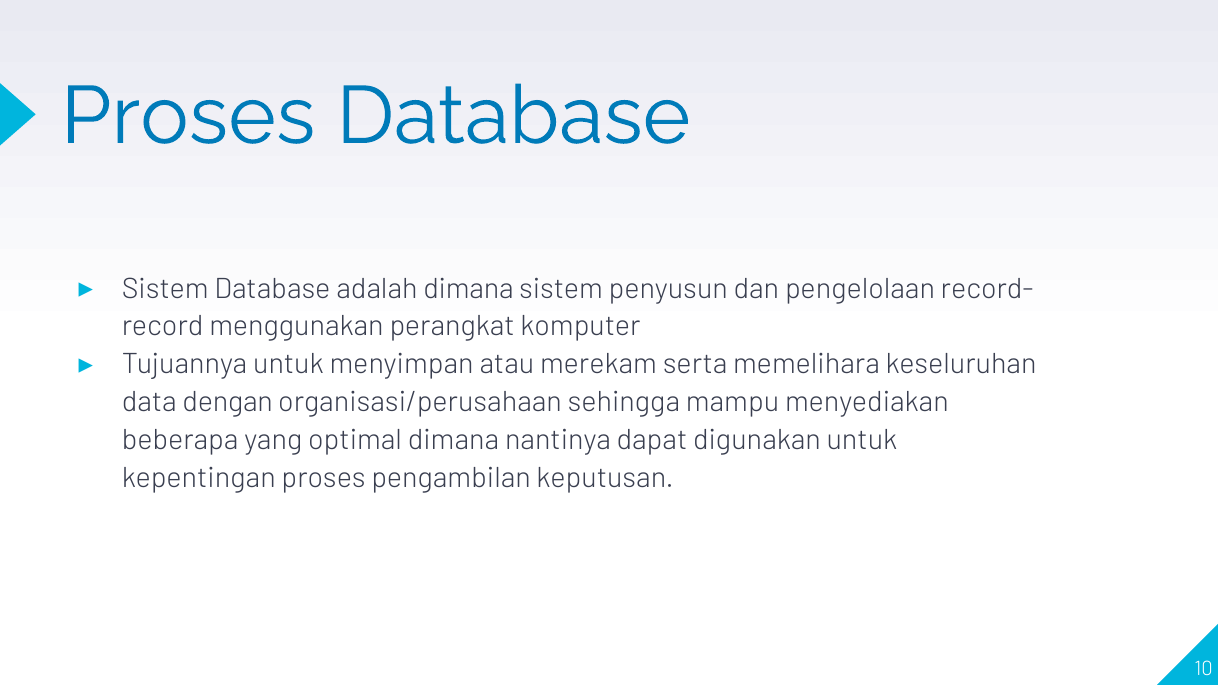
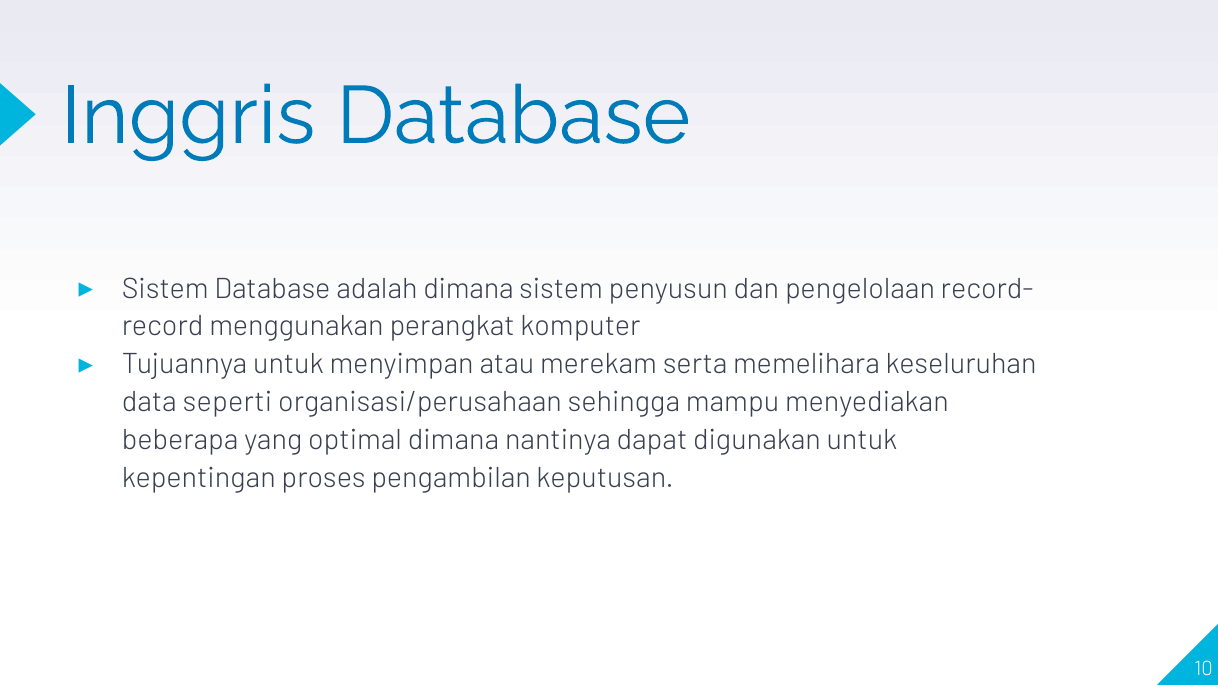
Proses at (188, 116): Proses -> Inggris
dengan: dengan -> seperti
